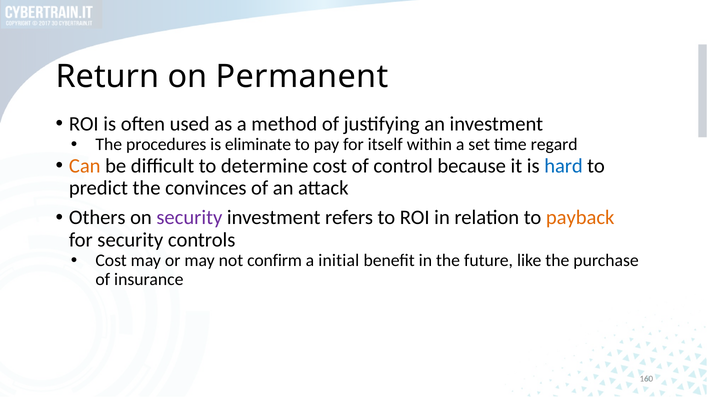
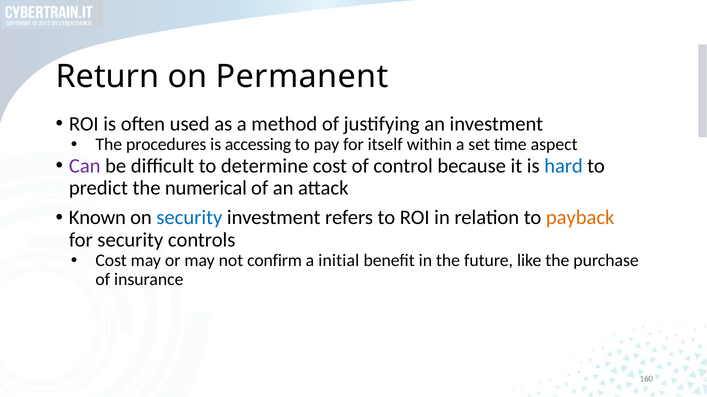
eliminate: eliminate -> accessing
regard: regard -> aspect
Can colour: orange -> purple
convinces: convinces -> numerical
Others: Others -> Known
security at (189, 218) colour: purple -> blue
